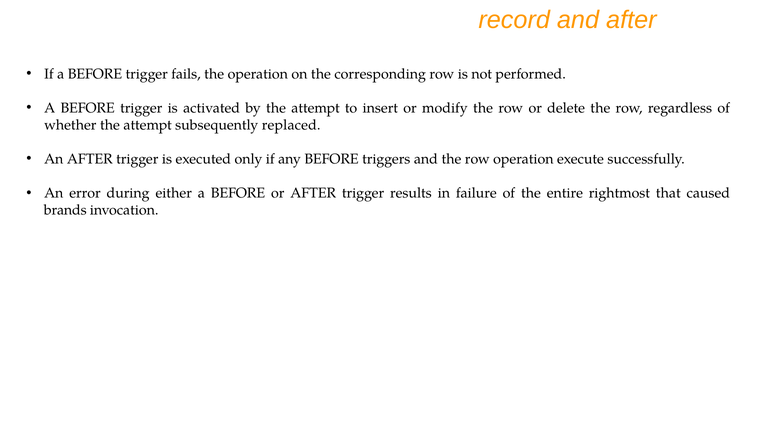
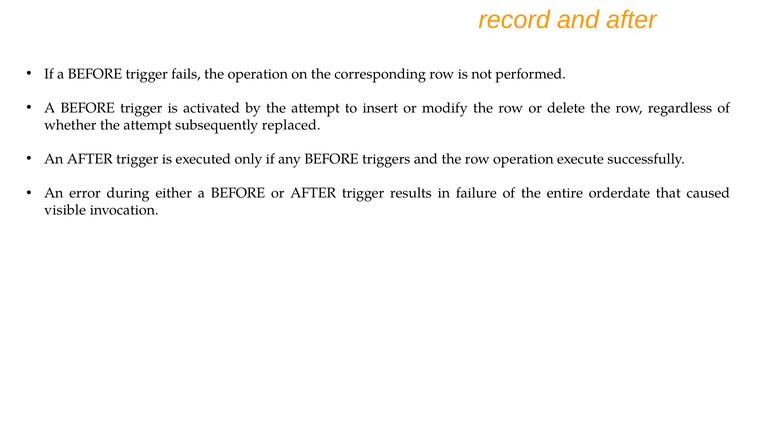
rightmost: rightmost -> orderdate
brands: brands -> visible
